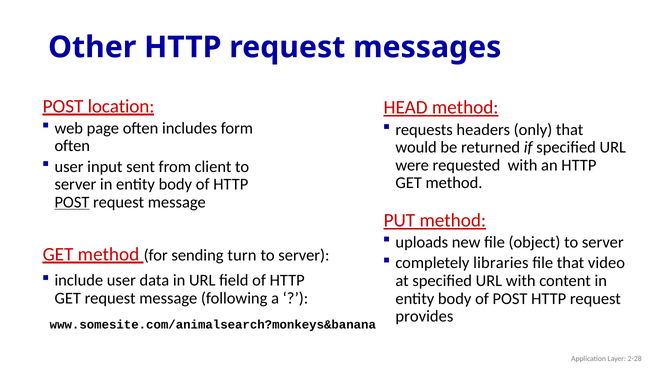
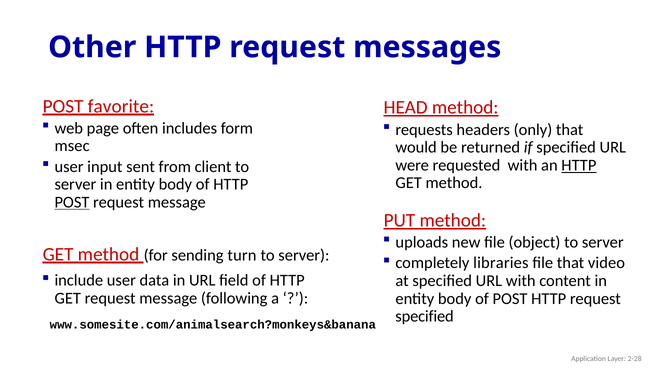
location: location -> favorite
often at (72, 146): often -> msec
HTTP at (579, 165) underline: none -> present
provides at (424, 316): provides -> specified
